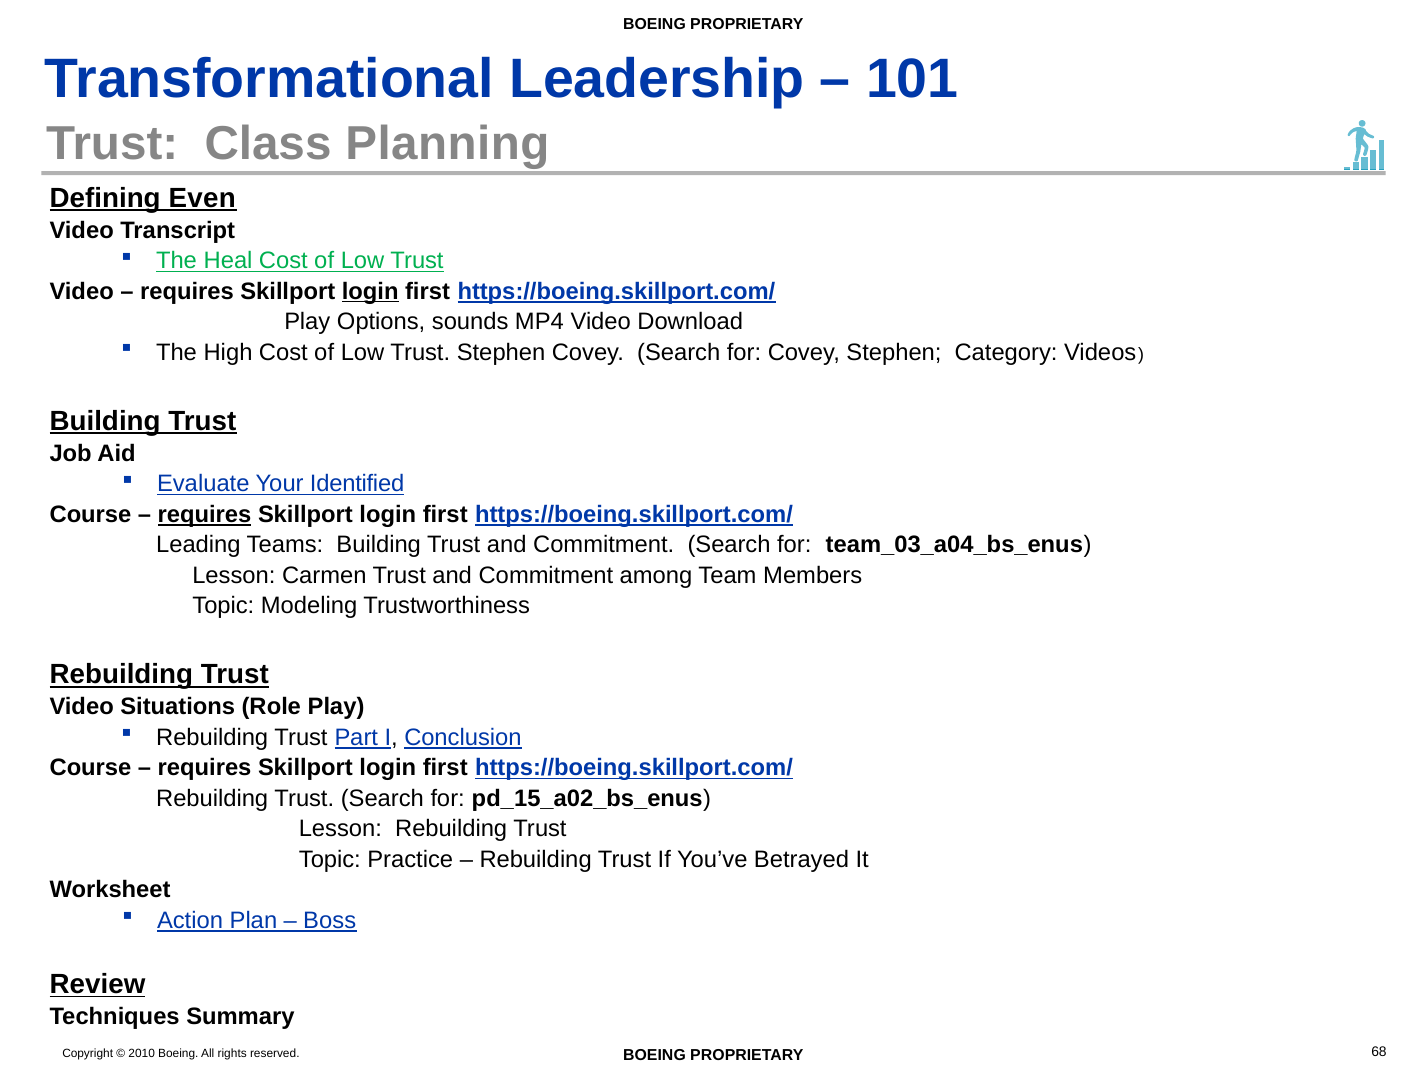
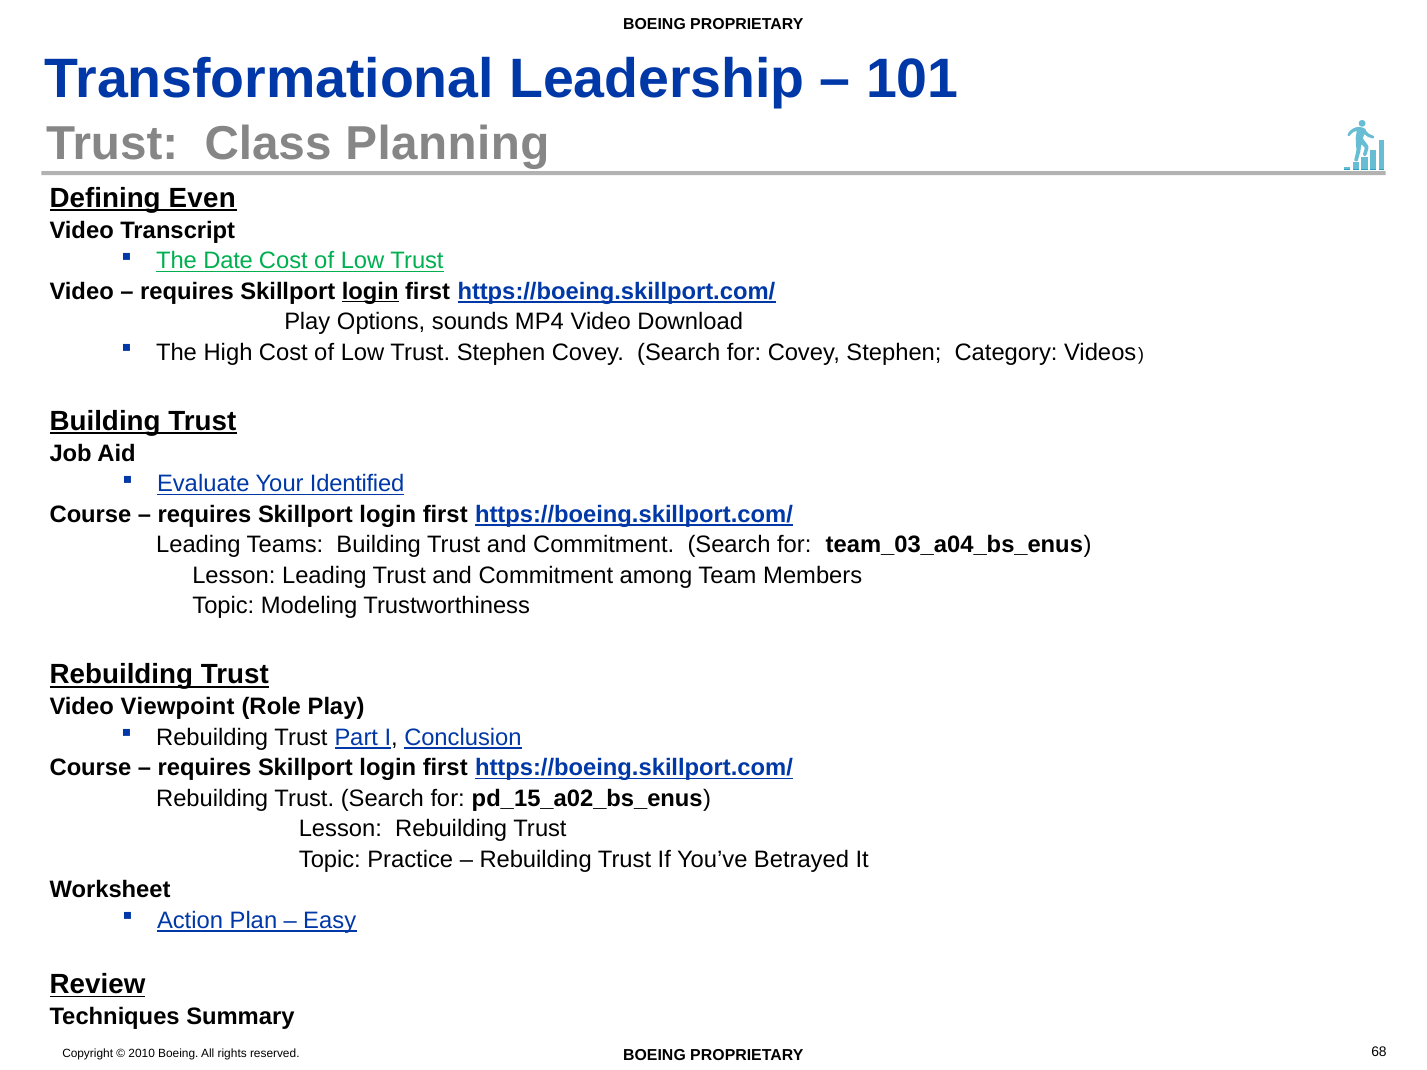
Heal: Heal -> Date
requires at (204, 515) underline: present -> none
Lesson Carmen: Carmen -> Leading
Situations: Situations -> Viewpoint
Boss: Boss -> Easy
